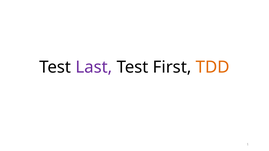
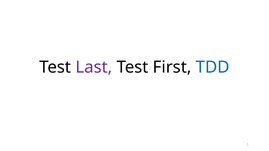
TDD colour: orange -> blue
